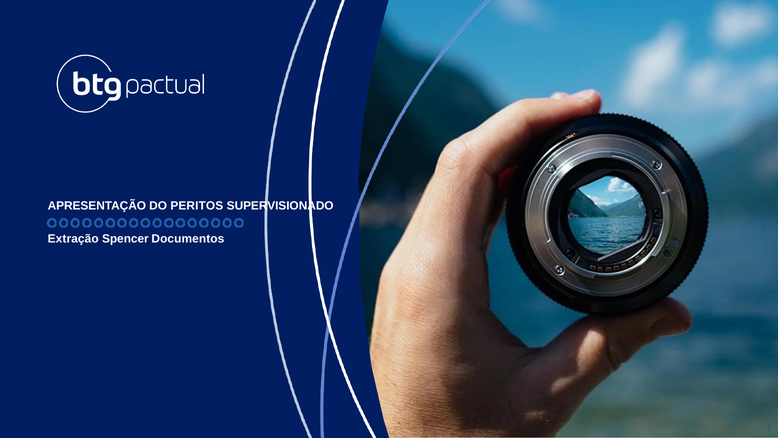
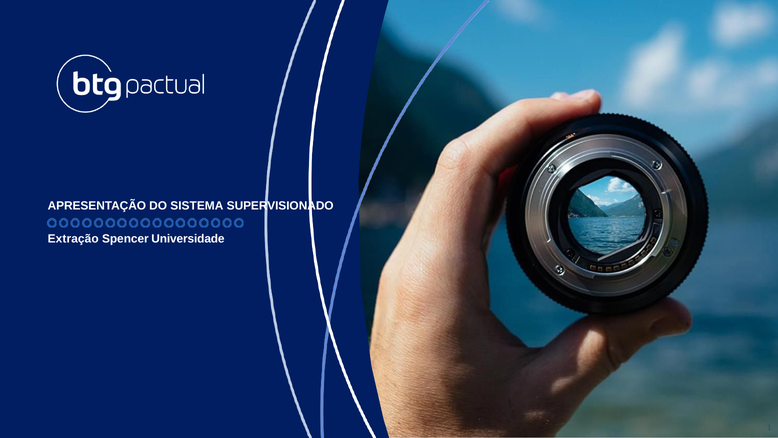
PERITOS: PERITOS -> SISTEMA
Documentos: Documentos -> Universidade
